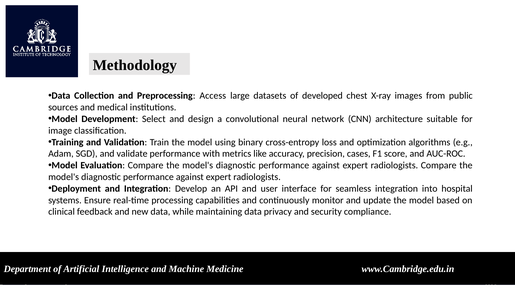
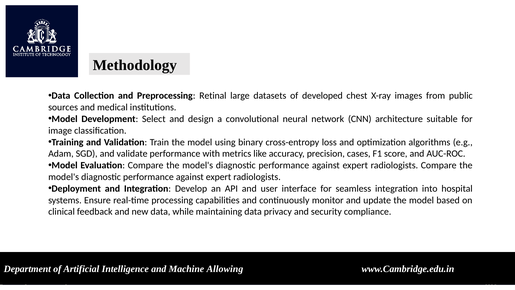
Access: Access -> Retinal
Medicine: Medicine -> Allowing
